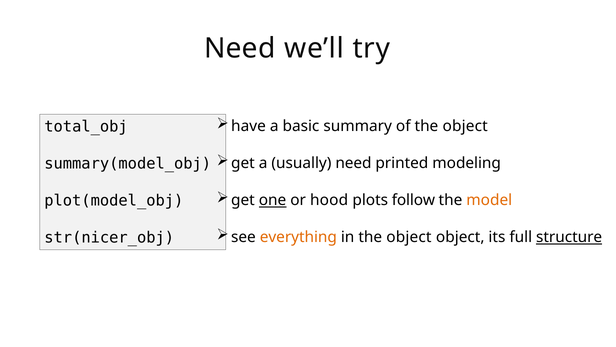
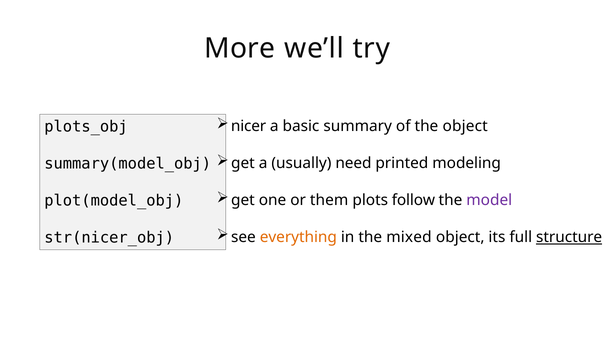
Need at (240, 48): Need -> More
have: have -> nicer
total_obj: total_obj -> plots_obj
one underline: present -> none
hood: hood -> them
model colour: orange -> purple
in the object: object -> mixed
